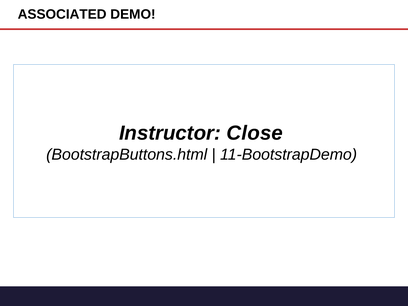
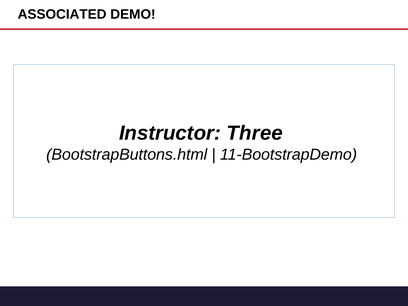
Close: Close -> Three
